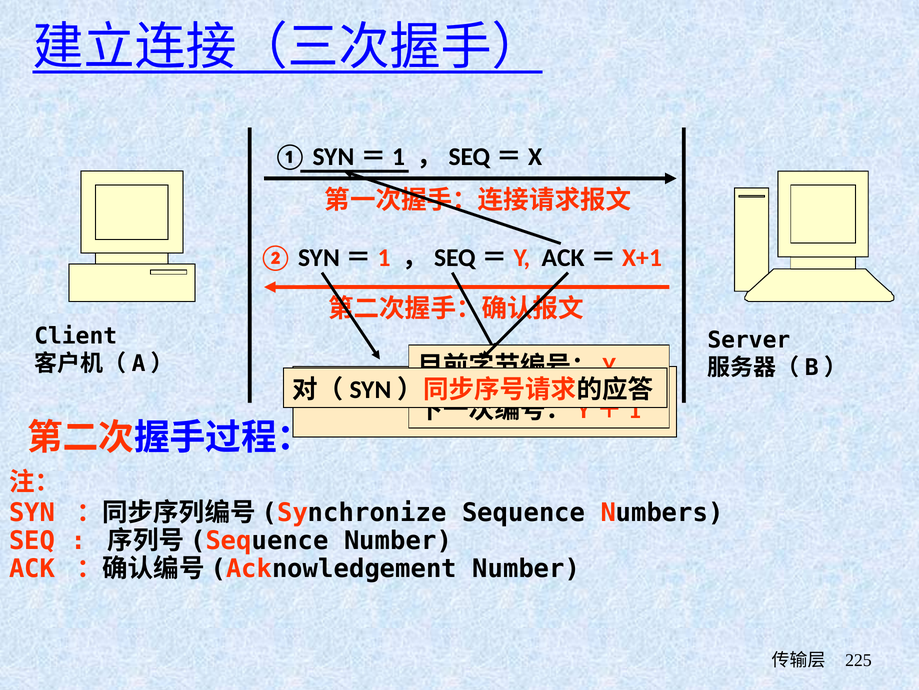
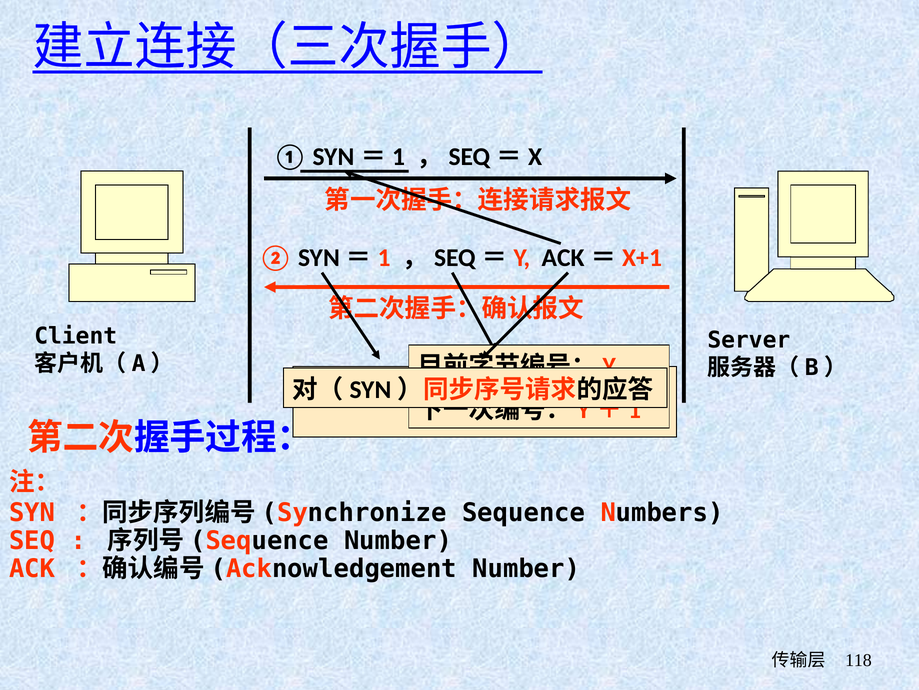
225: 225 -> 118
